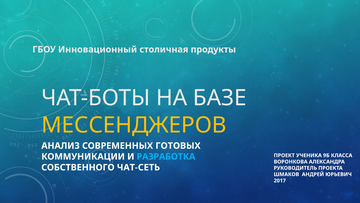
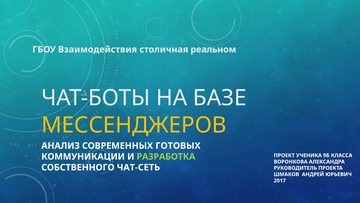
Инновационный: Инновационный -> Взаимодействия
продукты: продукты -> реальном
РАЗРАБОТКА colour: light blue -> light green
